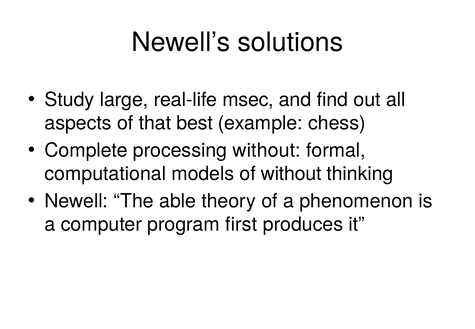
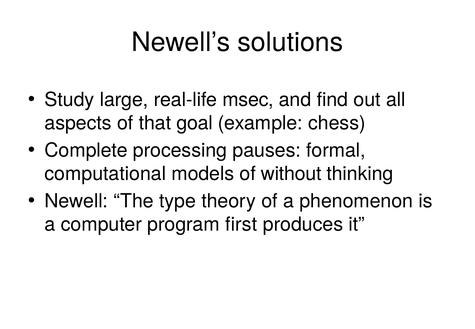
best: best -> goal
processing without: without -> pauses
able: able -> type
